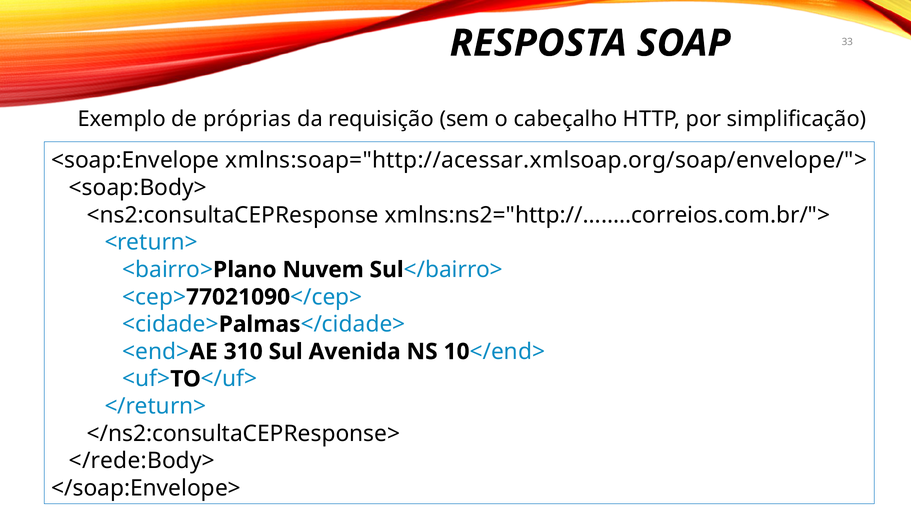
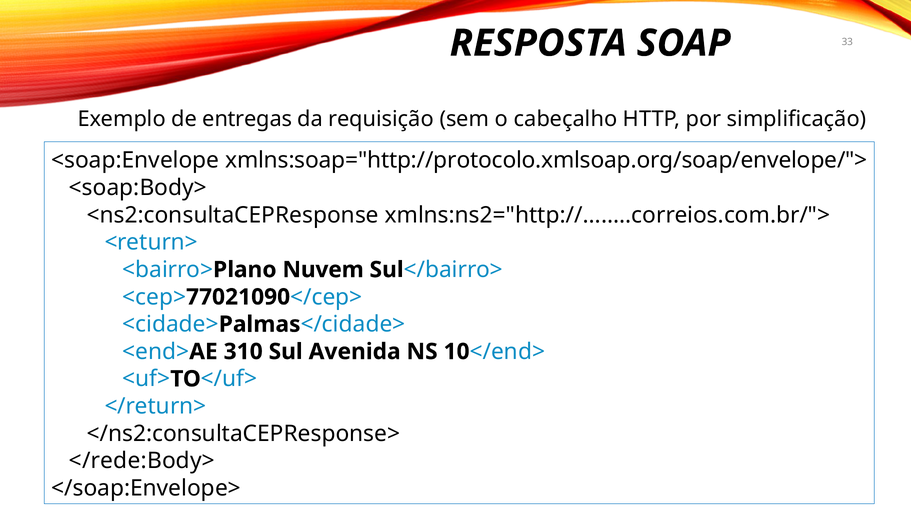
próprias: próprias -> entregas
xmlns:soap="http://acessar.xmlsoap.org/soap/envelope/">: xmlns:soap="http://acessar.xmlsoap.org/soap/envelope/"> -> xmlns:soap="http://protocolo.xmlsoap.org/soap/envelope/">
